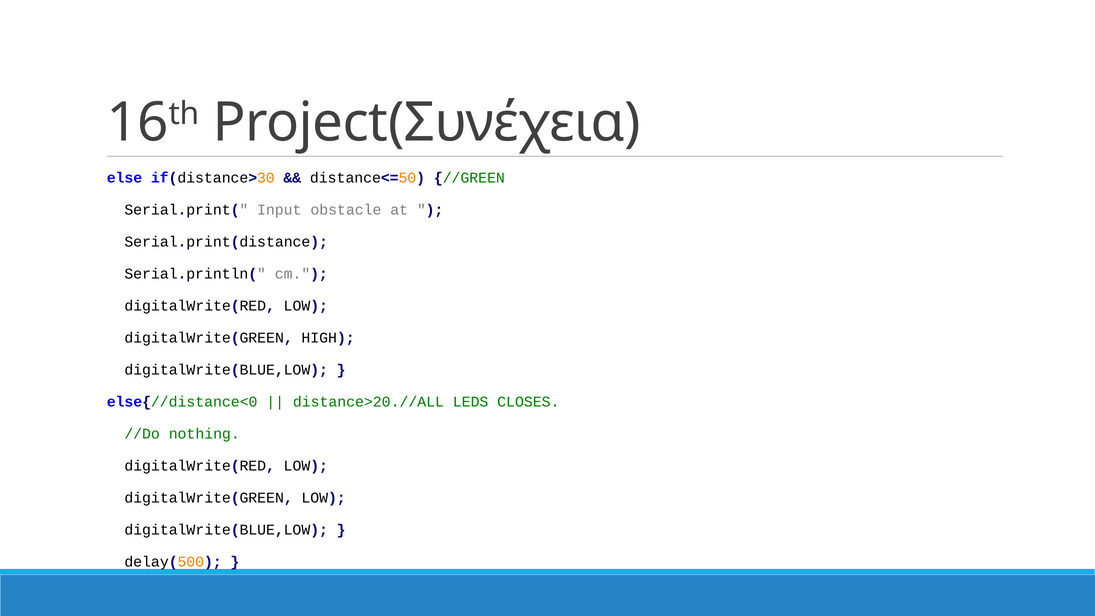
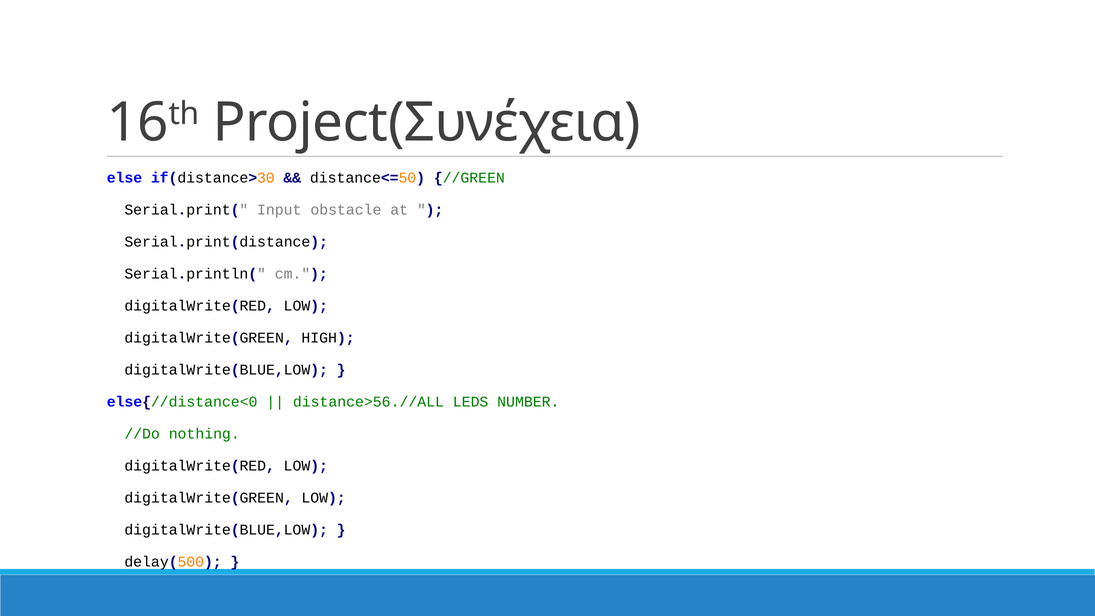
distance>20.//ALL: distance>20.//ALL -> distance>56.//ALL
CLOSES: CLOSES -> NUMBER
